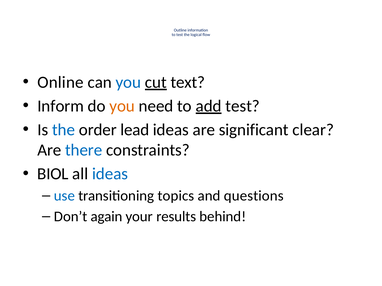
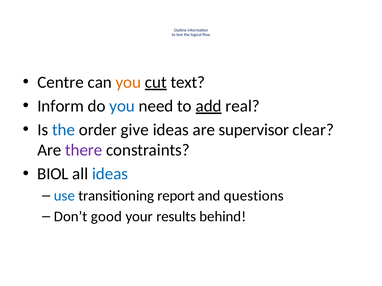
Online: Online -> Centre
you at (128, 82) colour: blue -> orange
you at (122, 106) colour: orange -> blue
test at (243, 106): test -> real
lead: lead -> give
significant: significant -> supervisor
there colour: blue -> purple
topics: topics -> report
again: again -> good
